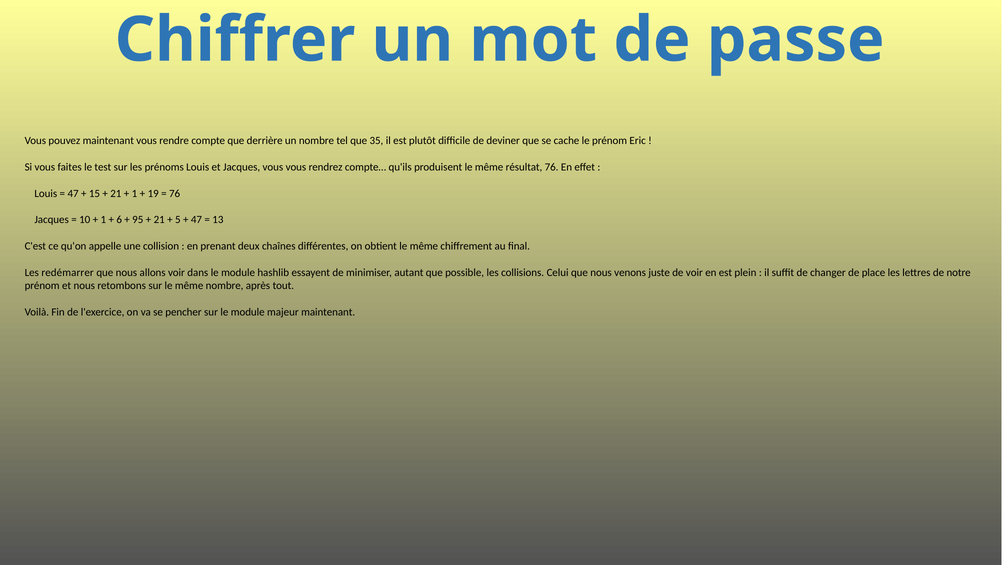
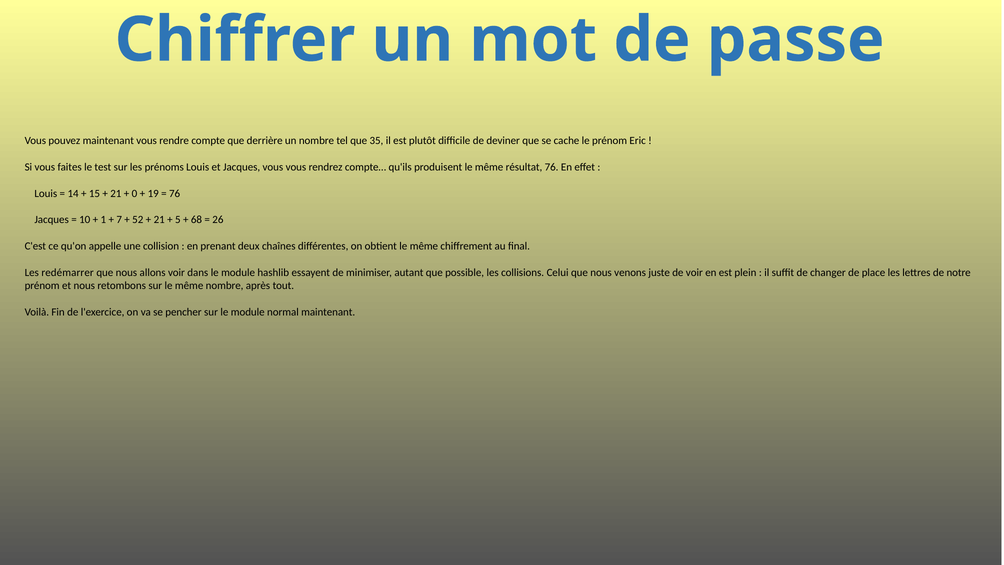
47 at (73, 193): 47 -> 14
1 at (135, 193): 1 -> 0
6: 6 -> 7
95: 95 -> 52
47 at (196, 220): 47 -> 68
13: 13 -> 26
majeur: majeur -> normal
